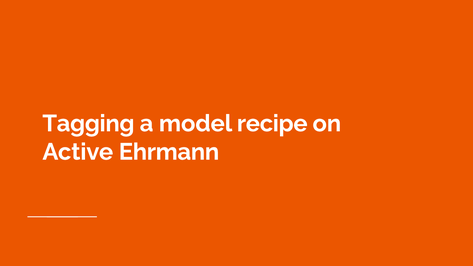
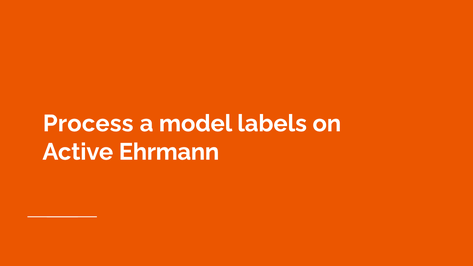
Tagging: Tagging -> Process
recipe: recipe -> labels
